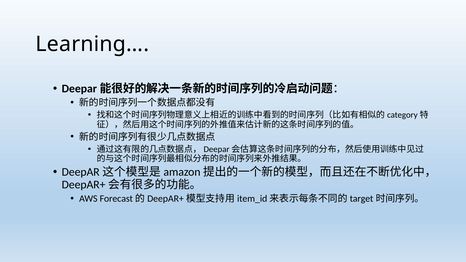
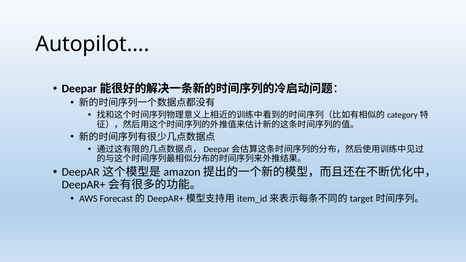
Learning…: Learning… -> Autopilot…
